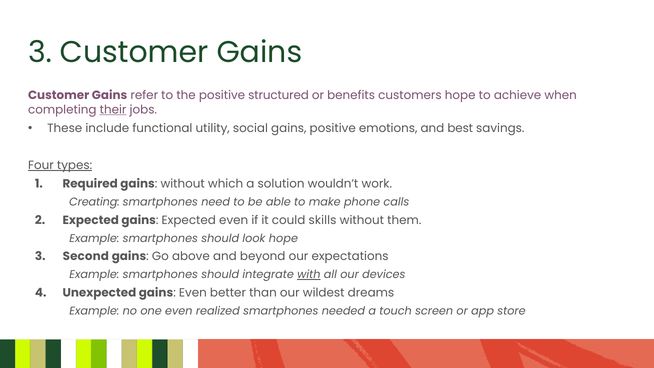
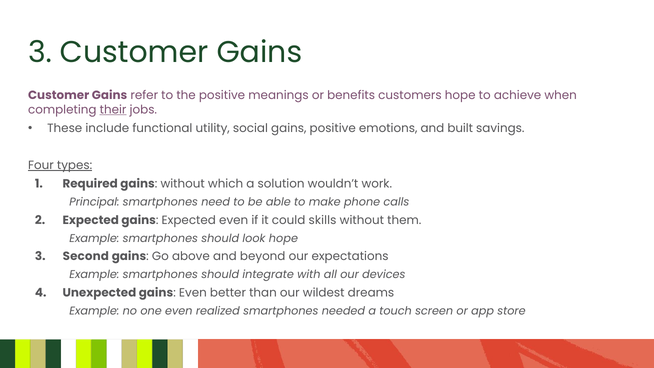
structured: structured -> meanings
best: best -> built
Creating: Creating -> Principal
with underline: present -> none
